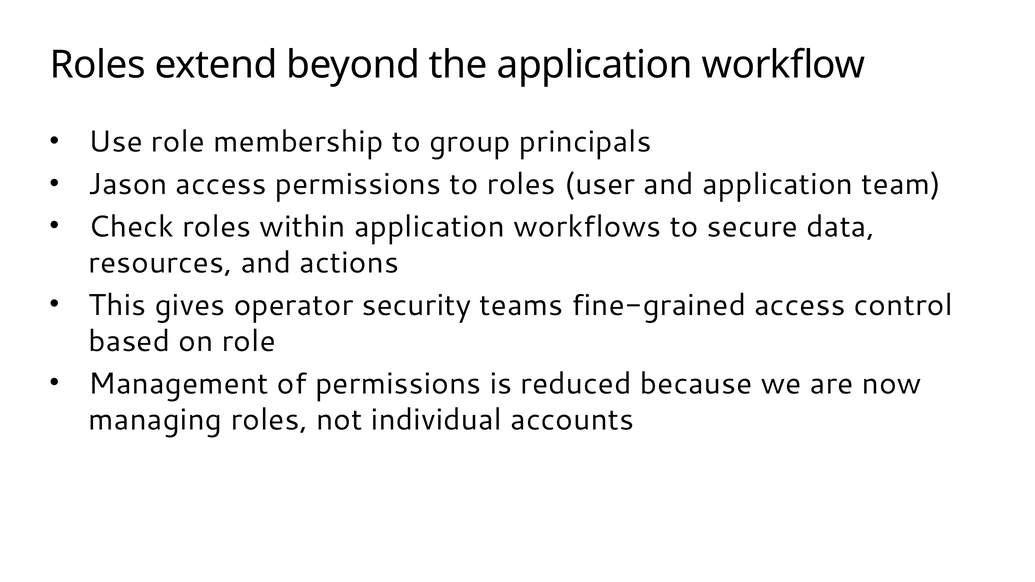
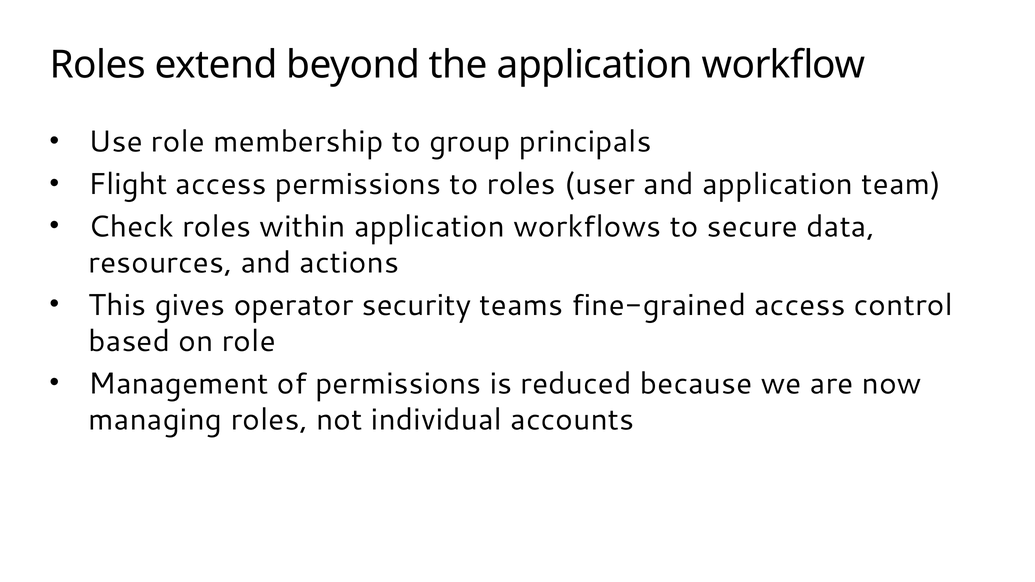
Jason: Jason -> Flight
